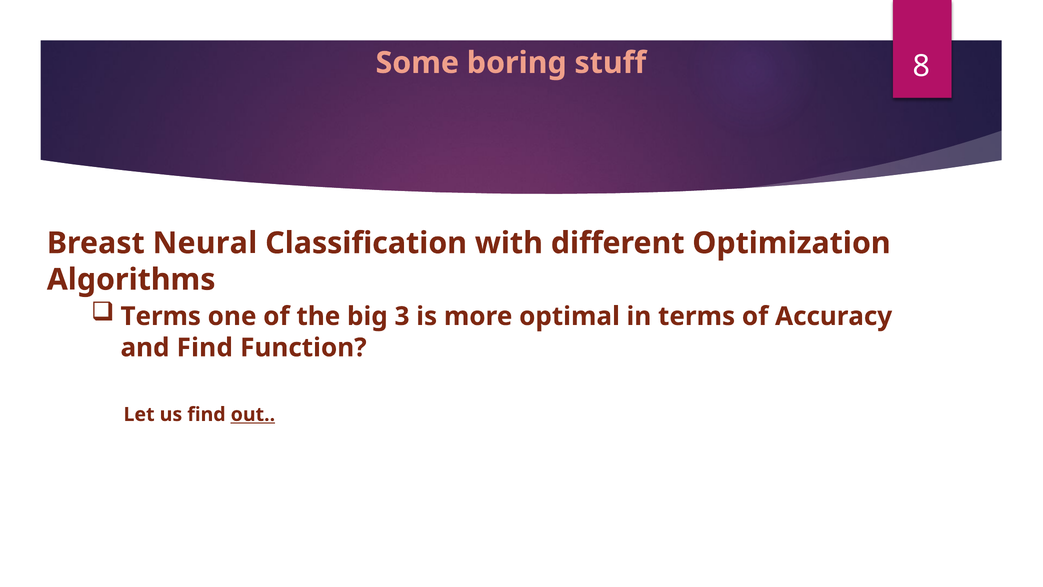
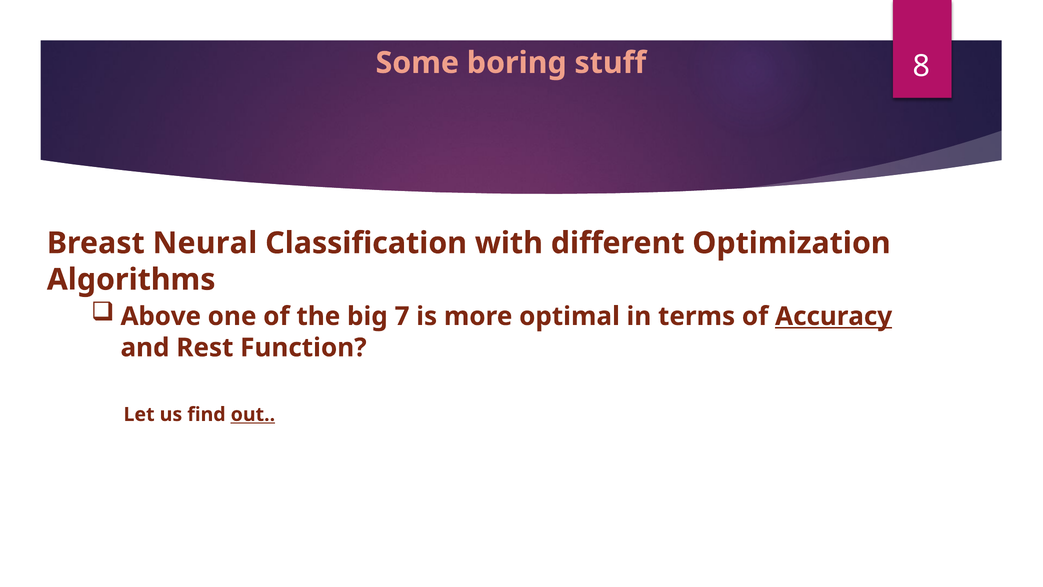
Terms at (161, 316): Terms -> Above
3: 3 -> 7
Accuracy underline: none -> present
and Find: Find -> Rest
